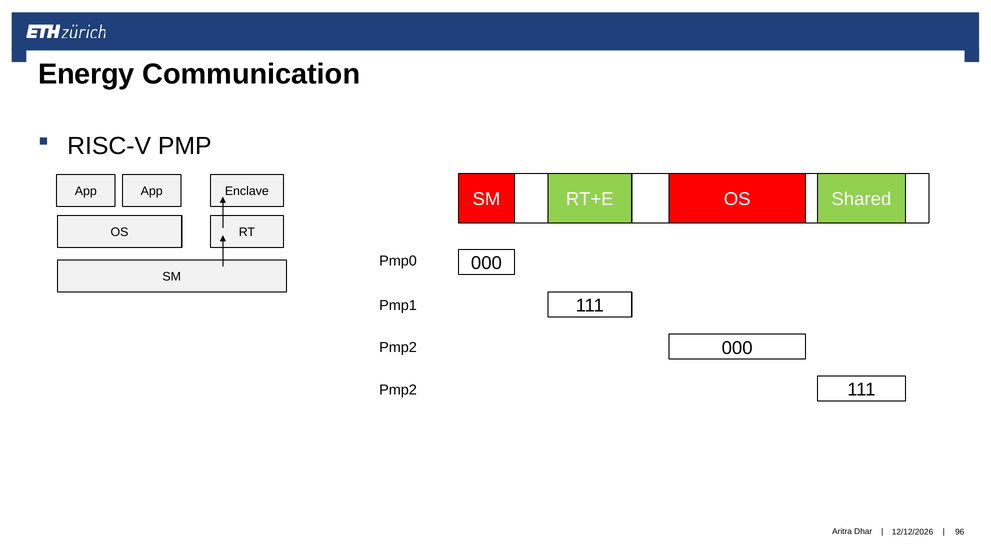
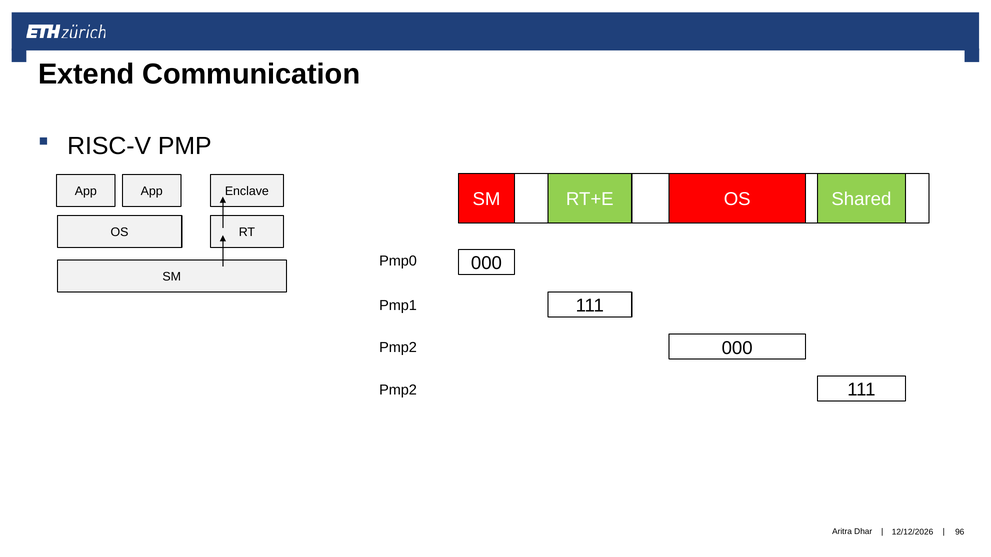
Energy: Energy -> Extend
